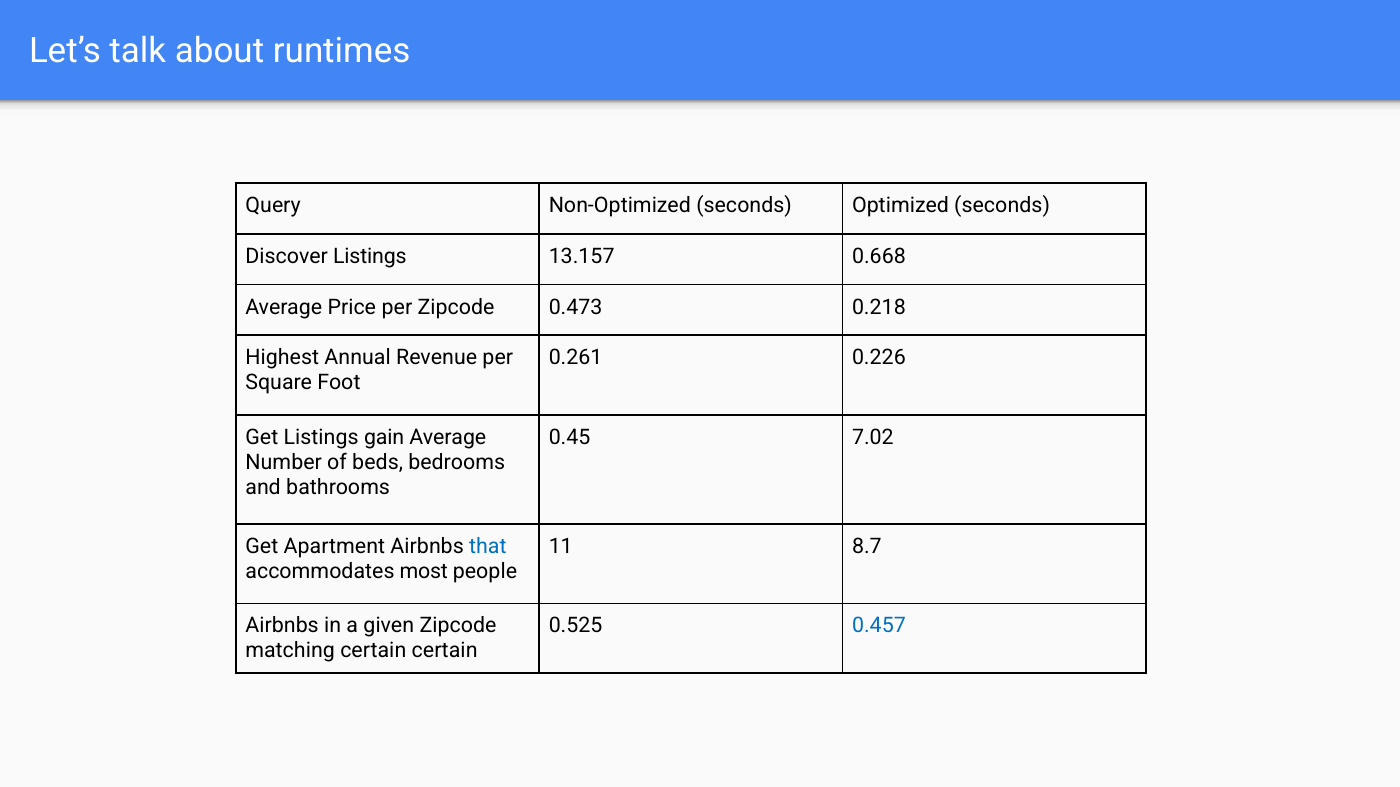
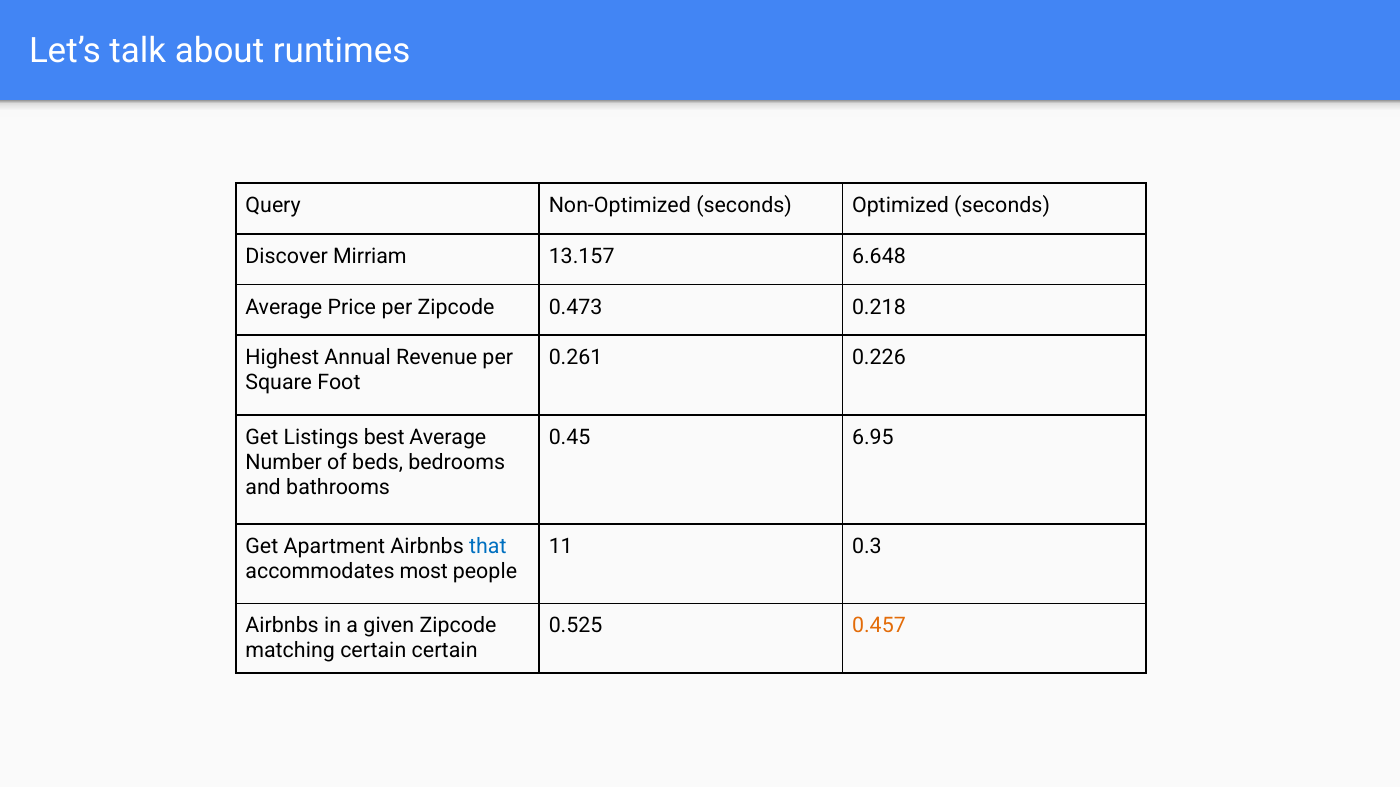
Discover Listings: Listings -> Mirriam
0.668: 0.668 -> 6.648
gain: gain -> best
7.02: 7.02 -> 6.95
8.7: 8.7 -> 0.3
0.457 colour: blue -> orange
